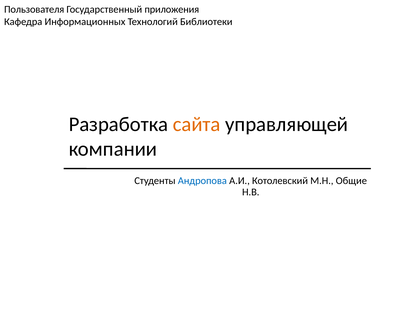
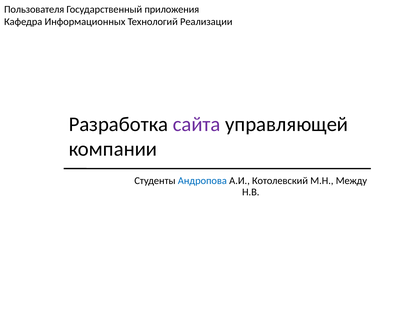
Библиотеки: Библиотеки -> Реализации
сайта colour: orange -> purple
Общие: Общие -> Между
